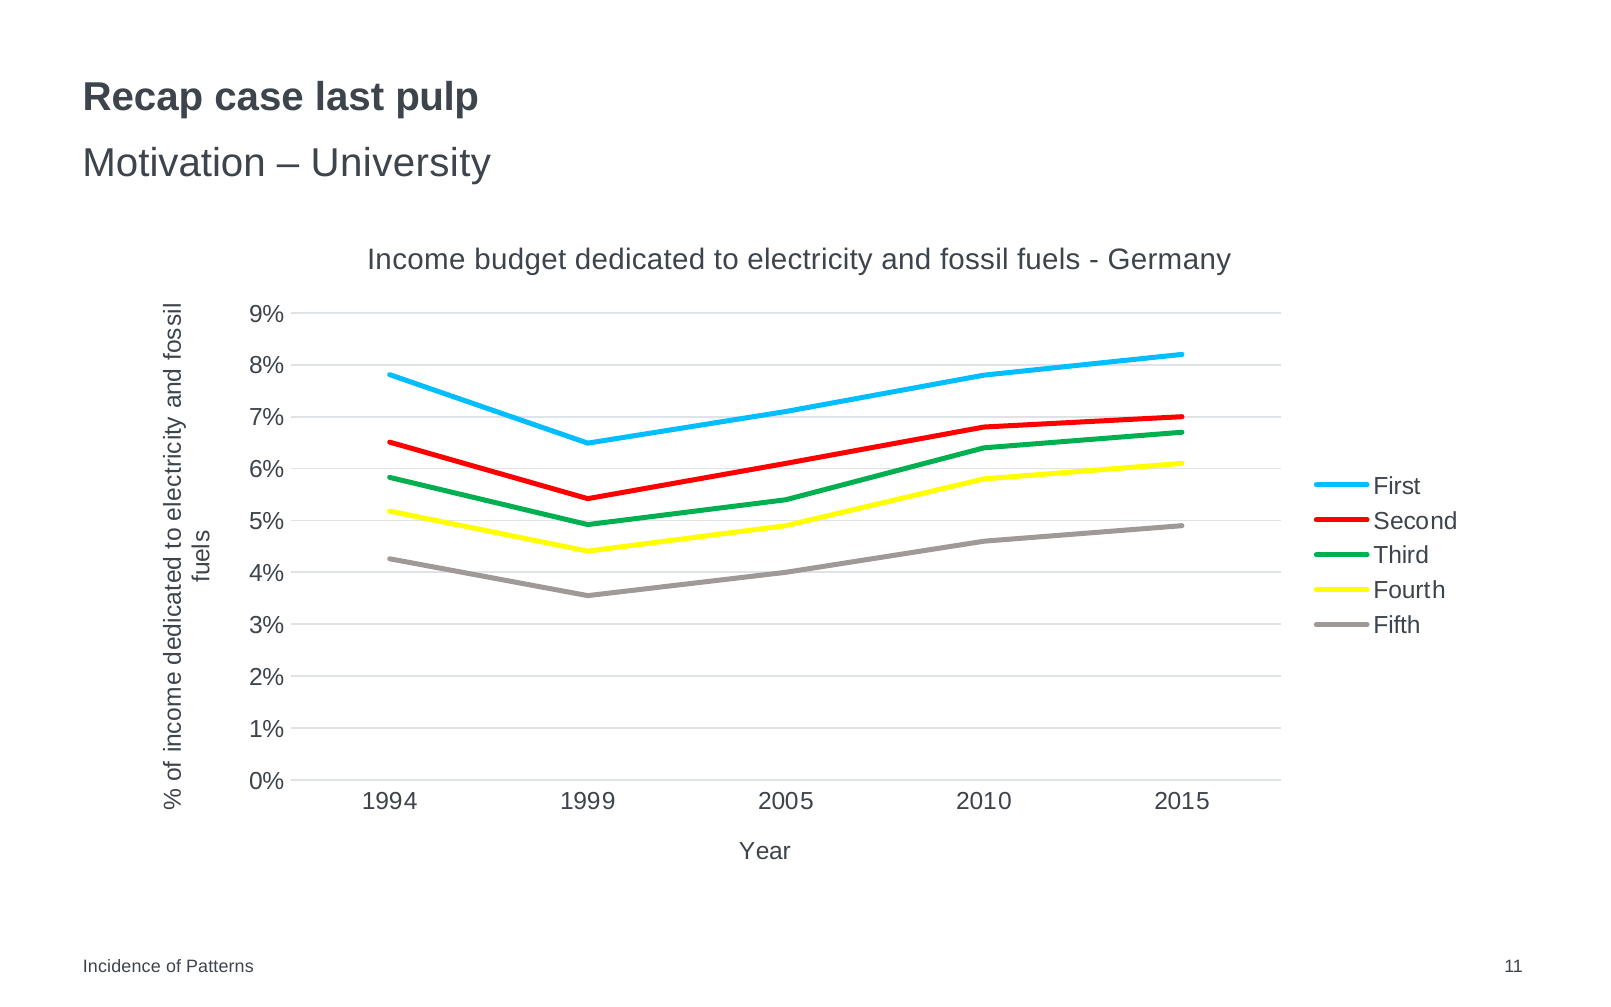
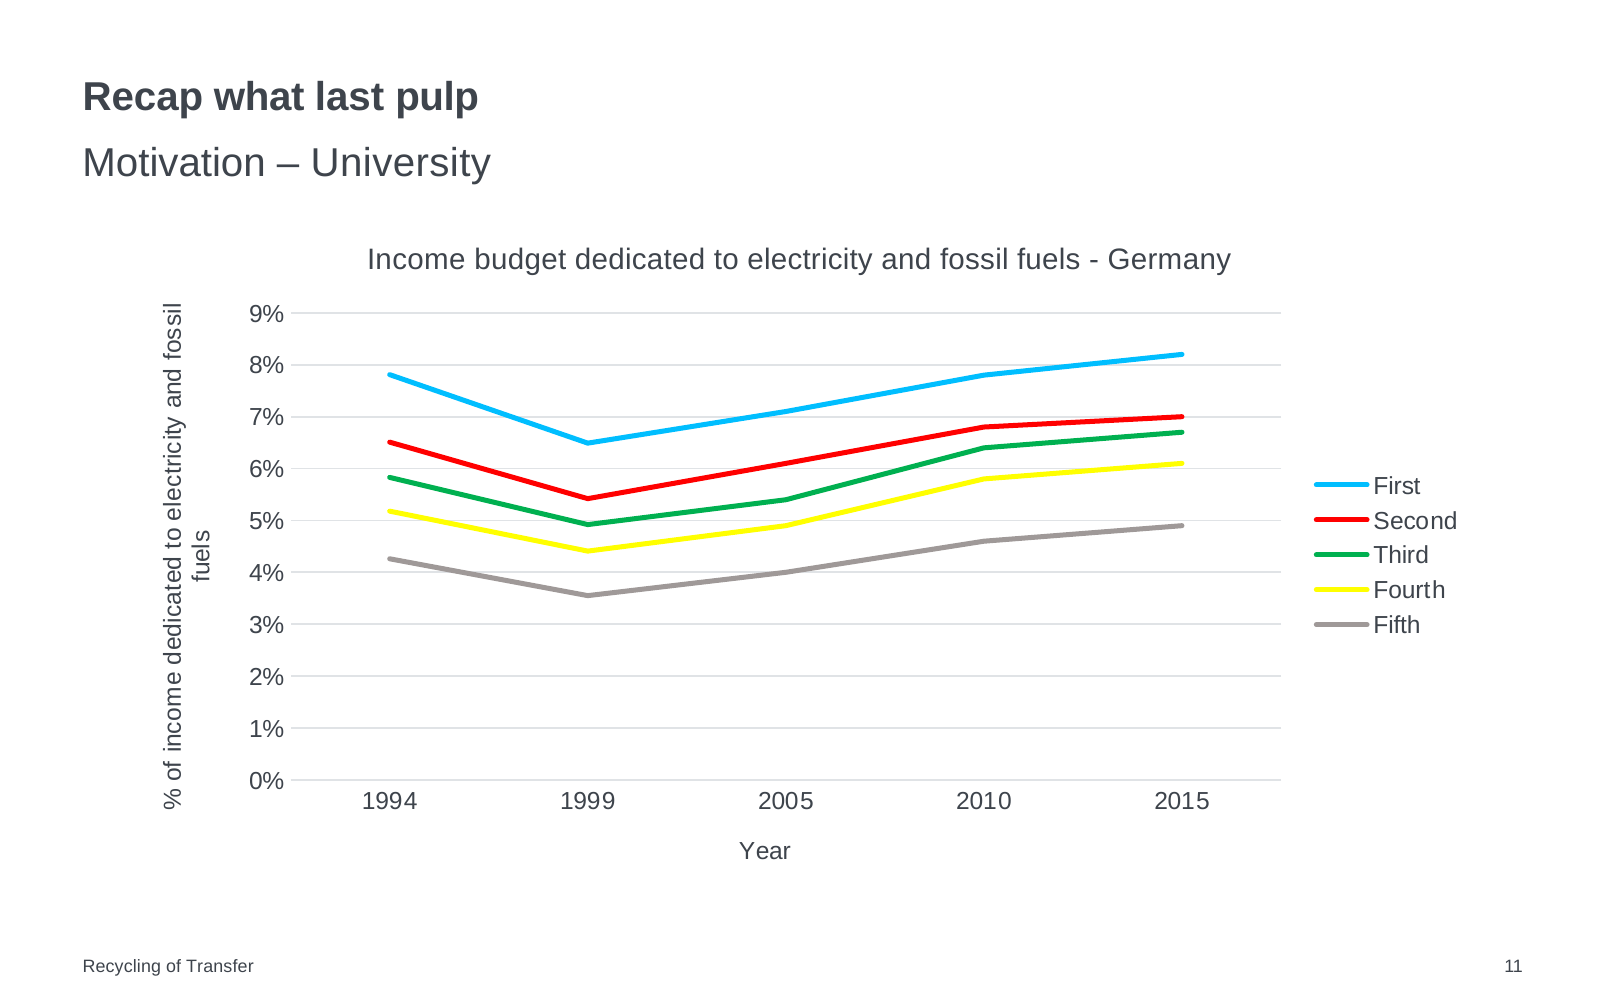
case: case -> what
Incidence: Incidence -> Recycling
Patterns: Patterns -> Transfer
